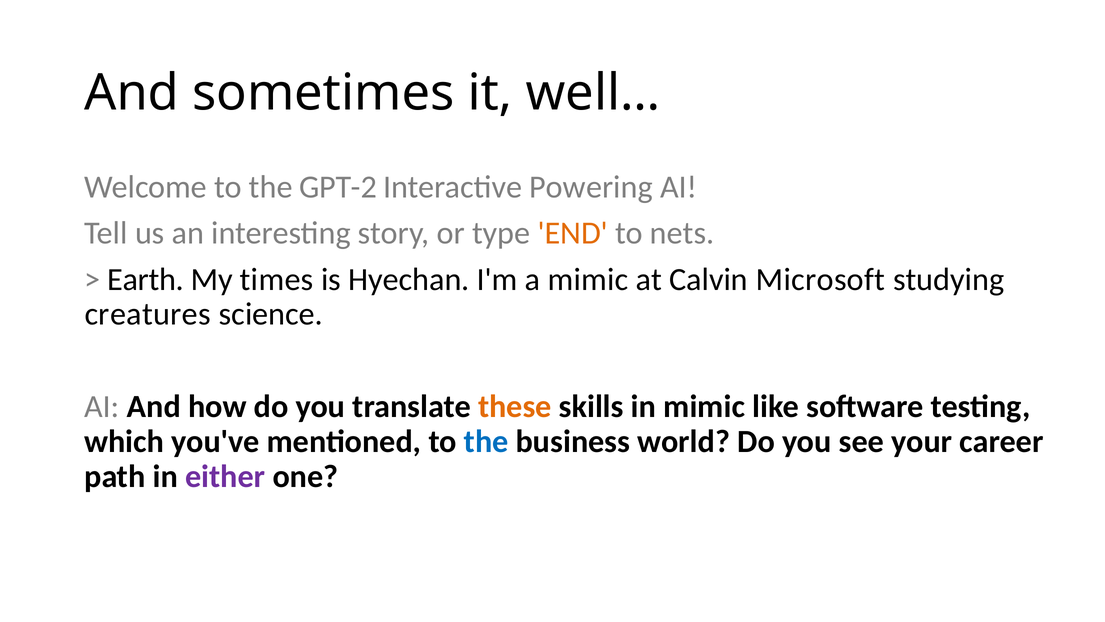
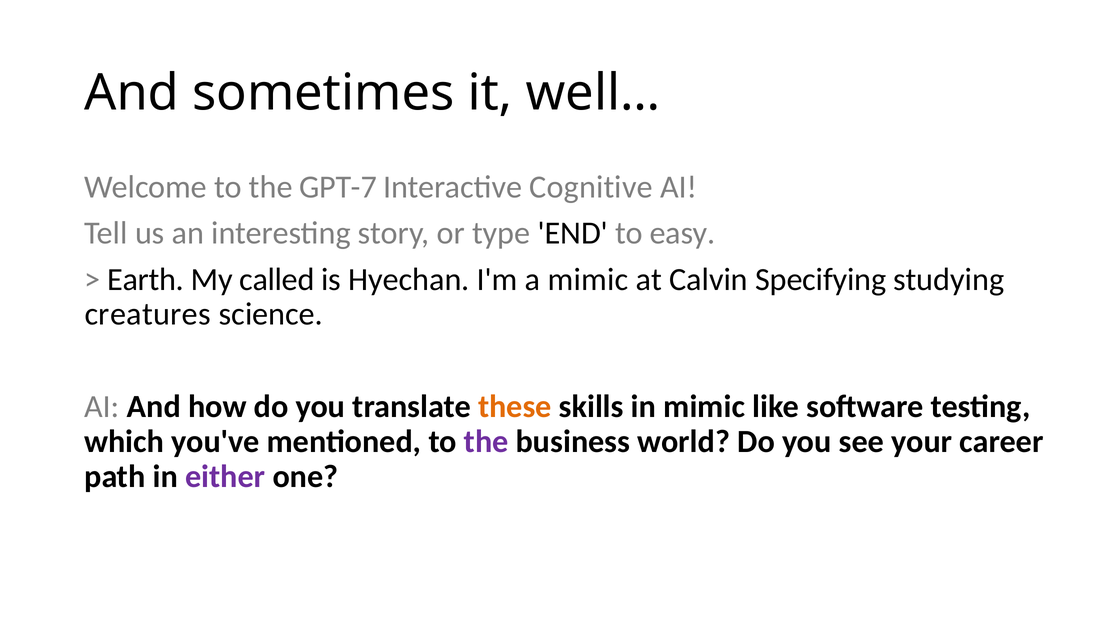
GPT-2: GPT-2 -> GPT-7
Powering: Powering -> Cognitive
END colour: orange -> black
nets: nets -> easy
times: times -> called
Microsoft: Microsoft -> Specifying
the at (486, 441) colour: blue -> purple
